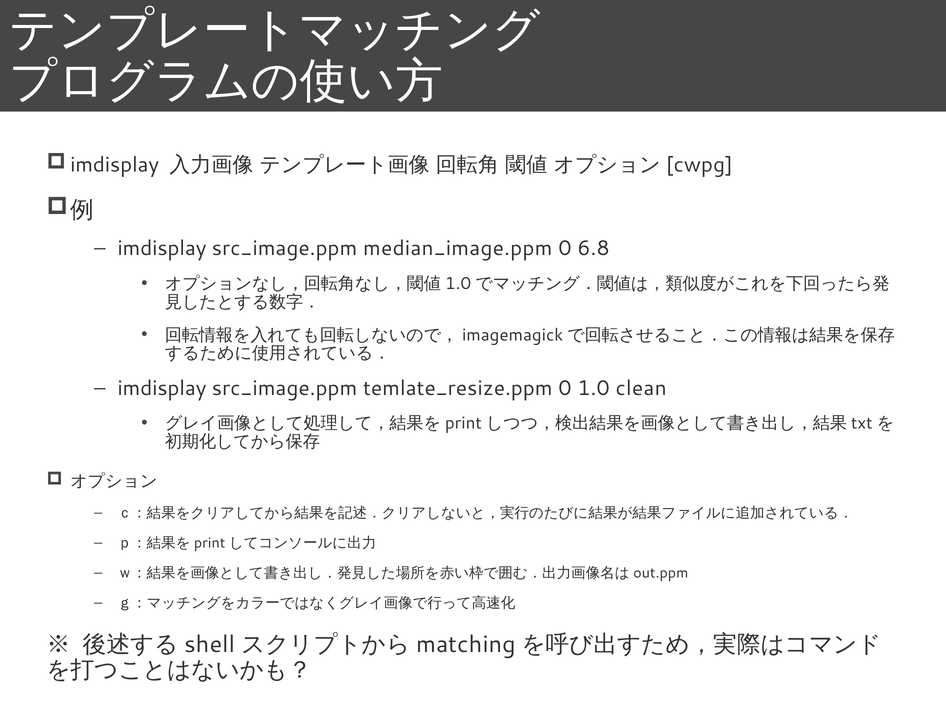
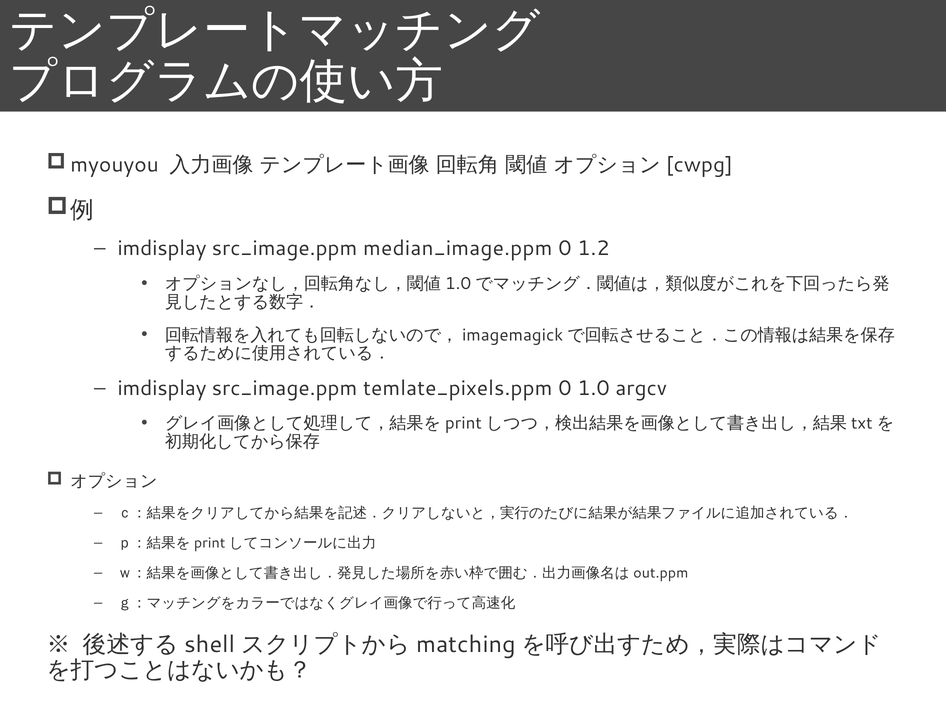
imdisplay at (115, 165): imdisplay -> myouyou
6.8: 6.8 -> 1.2
temlate_resize.ppm: temlate_resize.ppm -> temlate_pixels.ppm
clean: clean -> argcv
